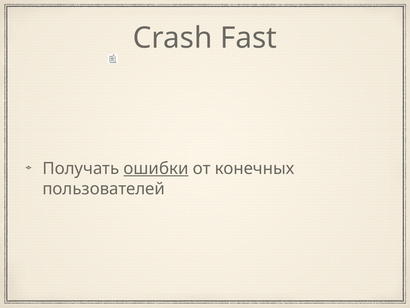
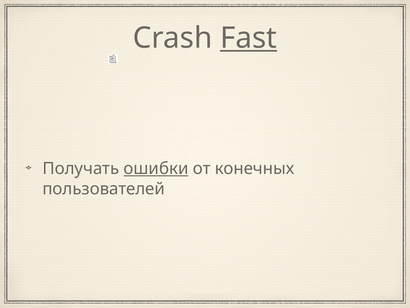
Fast underline: none -> present
